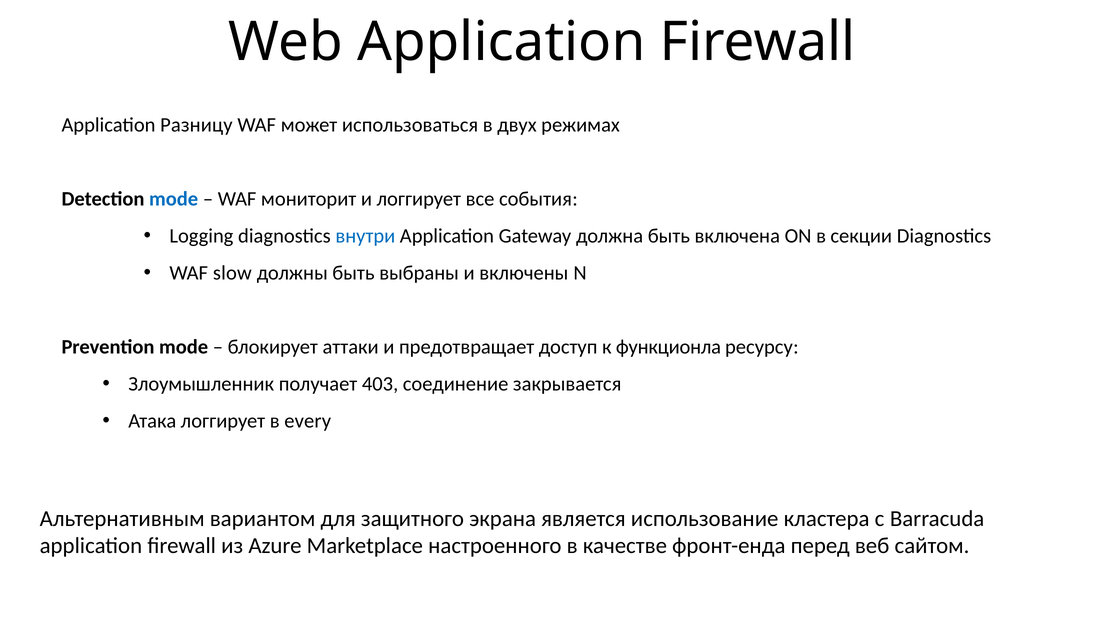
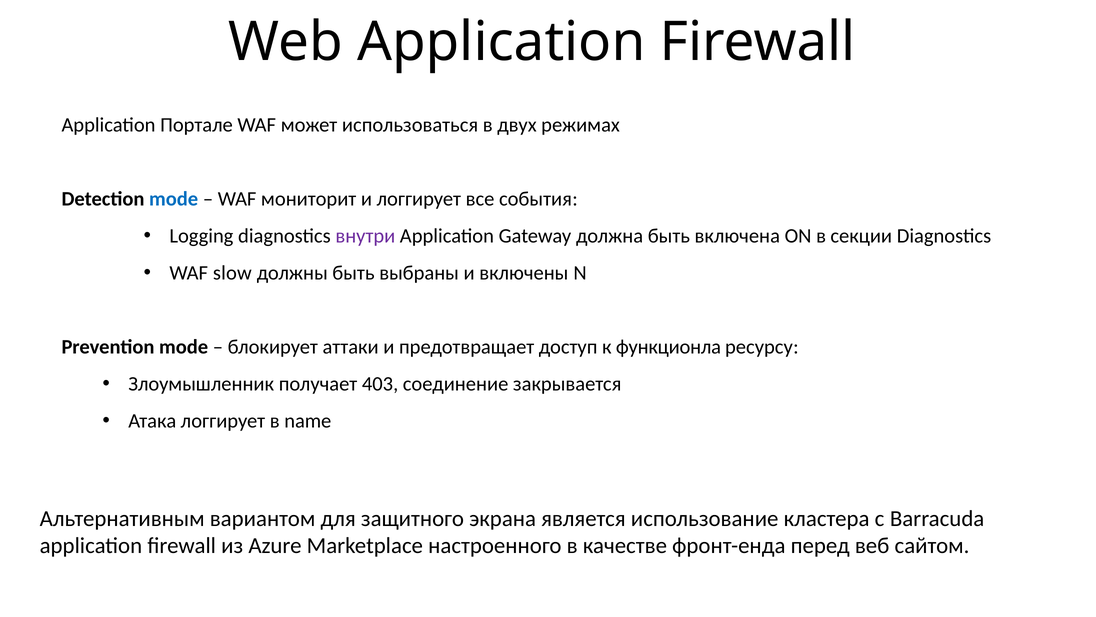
Разницу: Разницу -> Портале
внутри colour: blue -> purple
every: every -> name
